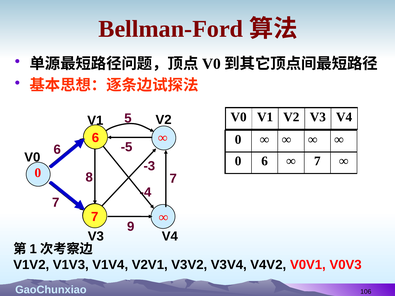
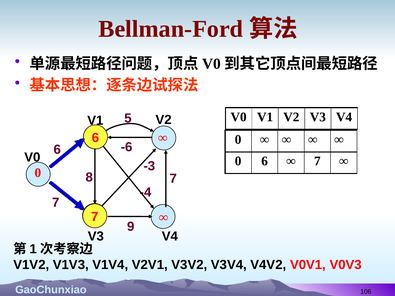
-5: -5 -> -6
